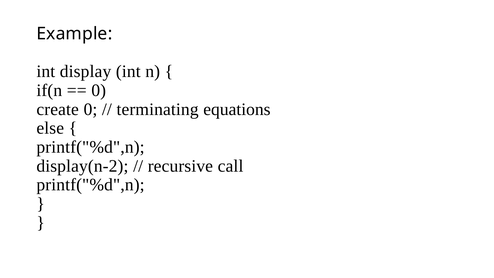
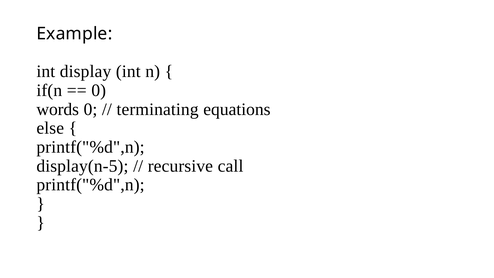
create: create -> words
display(n-2: display(n-2 -> display(n-5
